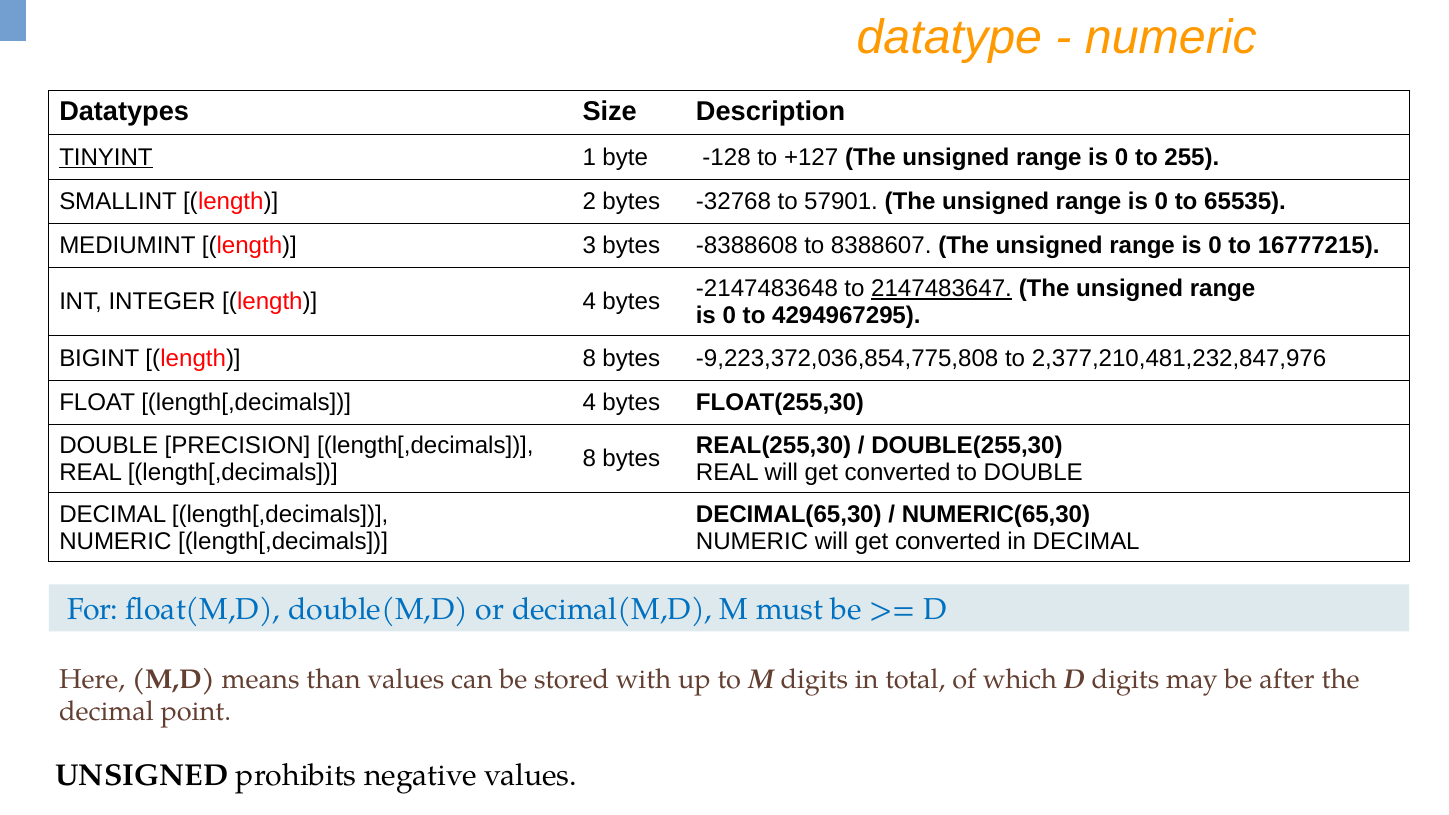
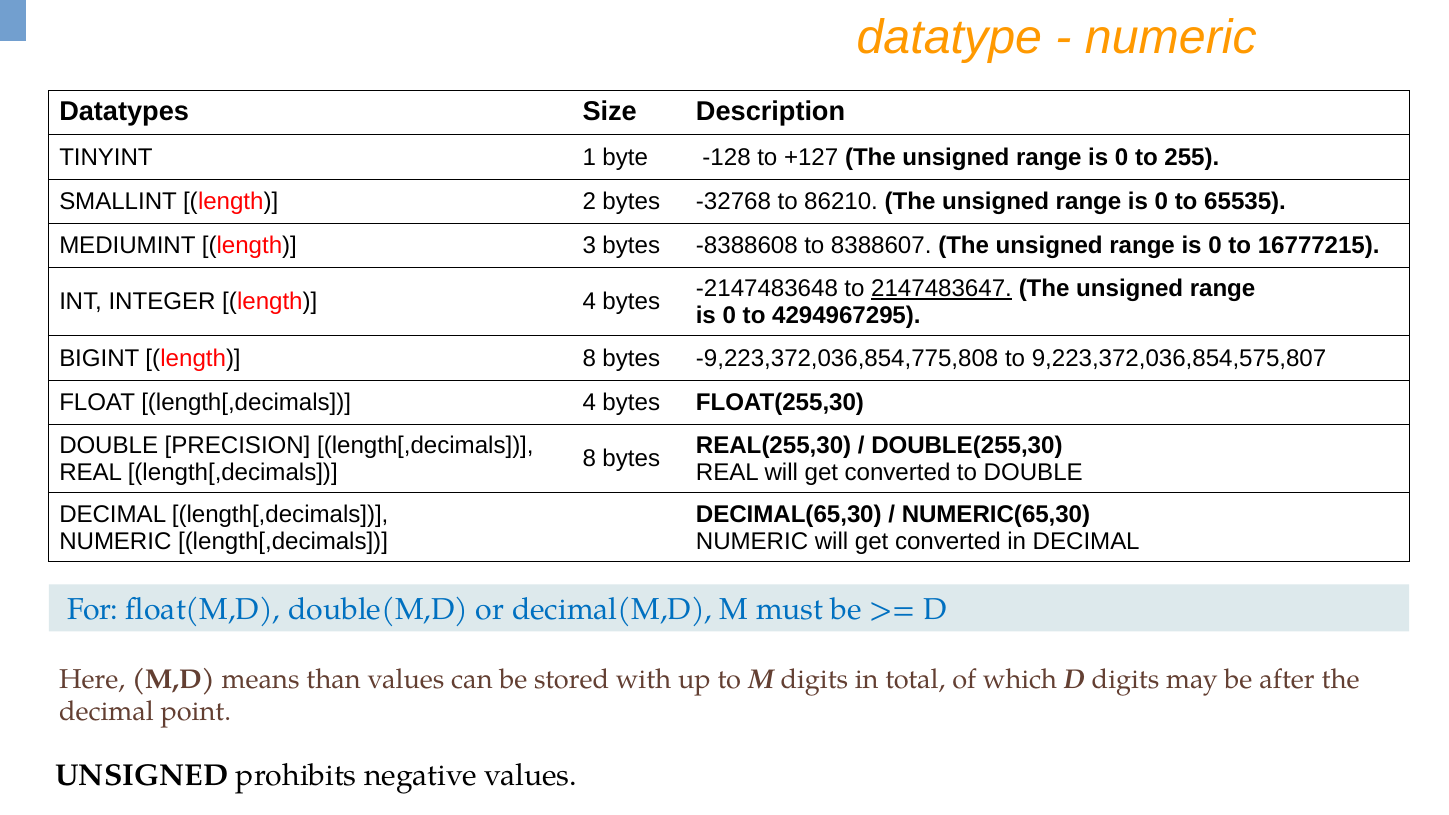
TINYINT underline: present -> none
57901: 57901 -> 86210
2,377,210,481,232,847,976: 2,377,210,481,232,847,976 -> 9,223,372,036,854,575,807
